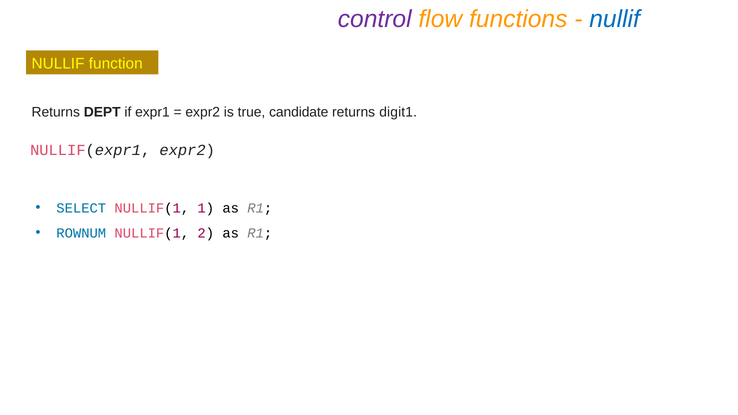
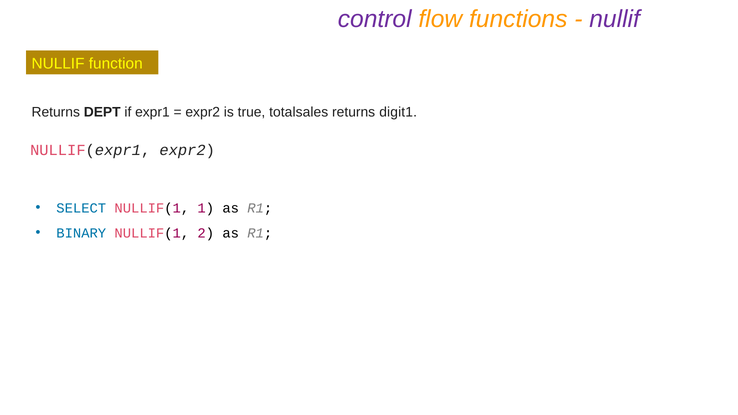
nullif at (615, 19) colour: blue -> purple
candidate: candidate -> totalsales
ROWNUM: ROWNUM -> BINARY
